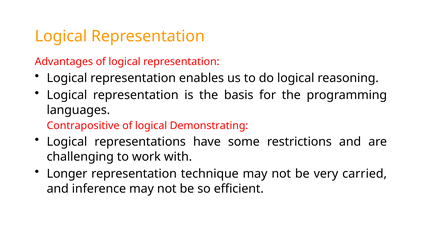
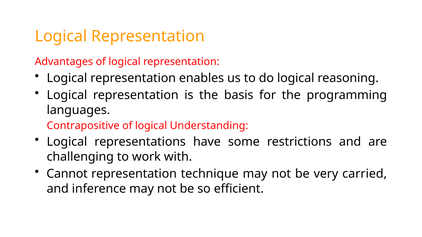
Demonstrating: Demonstrating -> Understanding
Longer: Longer -> Cannot
